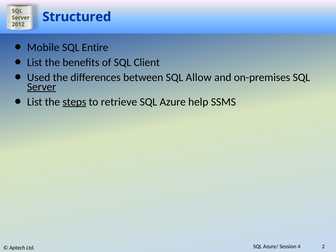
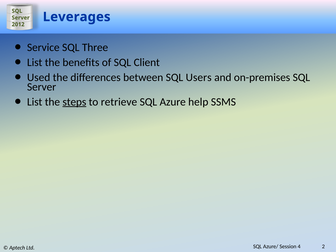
Structured: Structured -> Leverages
Mobile: Mobile -> Service
Entire: Entire -> Three
Allow: Allow -> Users
Server at (42, 87) underline: present -> none
